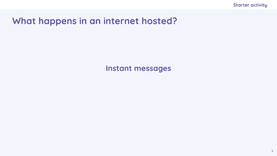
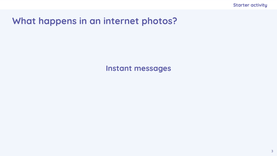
hosted: hosted -> photos
